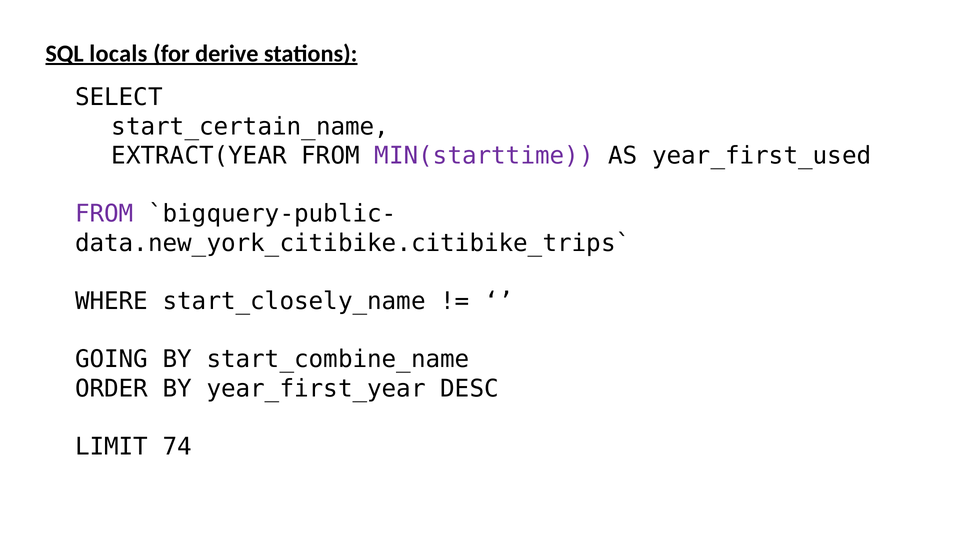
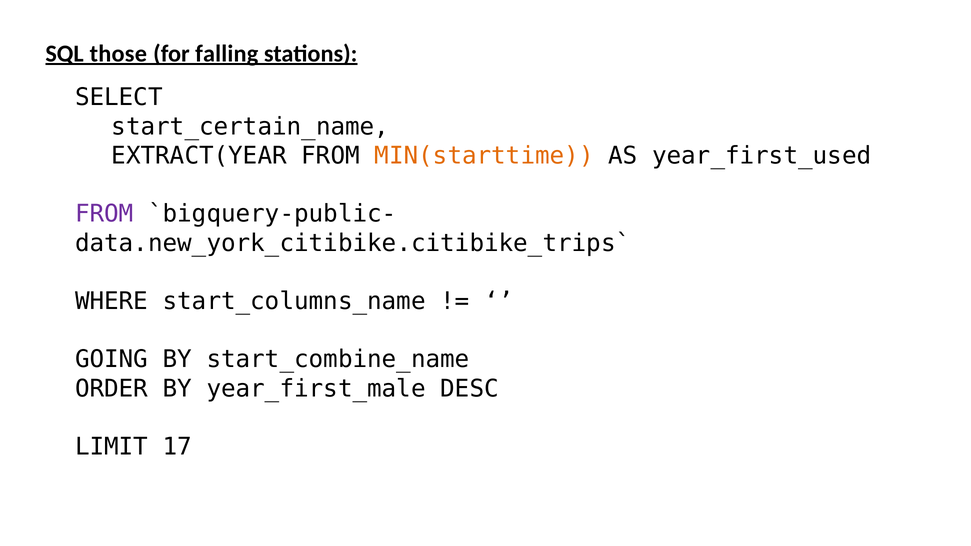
locals: locals -> those
derive: derive -> falling
MIN(starttime colour: purple -> orange
start_closely_name: start_closely_name -> start_columns_name
year_first_year: year_first_year -> year_first_male
74: 74 -> 17
